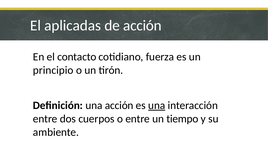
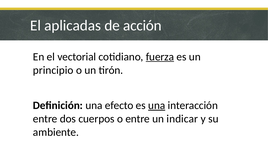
contacto: contacto -> vectorial
fuerza underline: none -> present
una acción: acción -> efecto
tiempo: tiempo -> indicar
